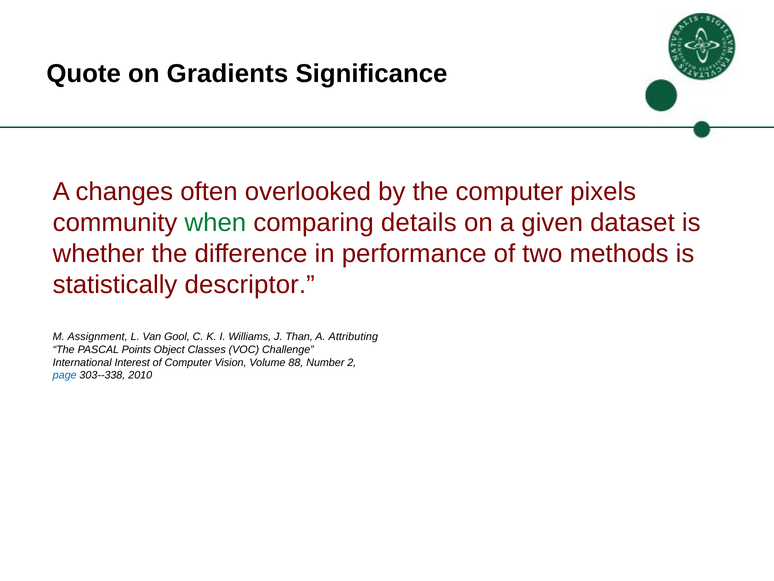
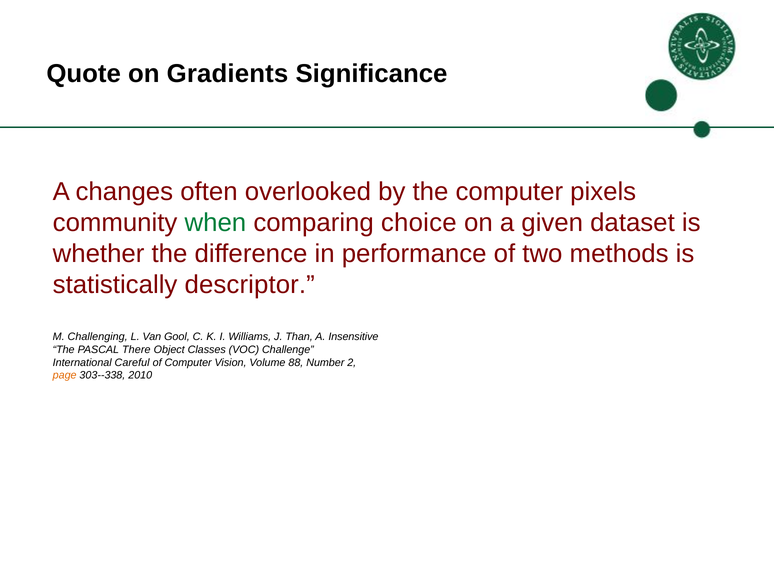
details: details -> choice
Assignment: Assignment -> Challenging
Attributing: Attributing -> Insensitive
Points: Points -> There
Interest: Interest -> Careful
page colour: blue -> orange
